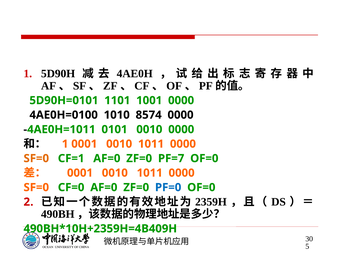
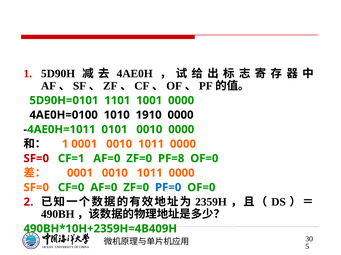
8574: 8574 -> 1910
SF=0 at (36, 159) colour: orange -> red
PF=7: PF=7 -> PF=8
